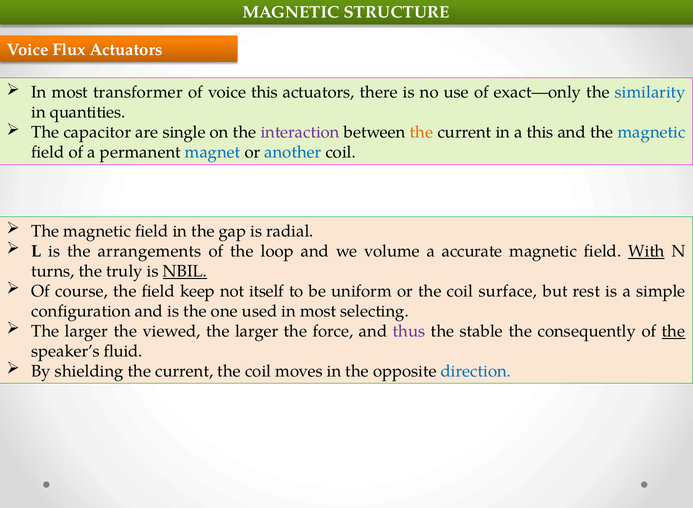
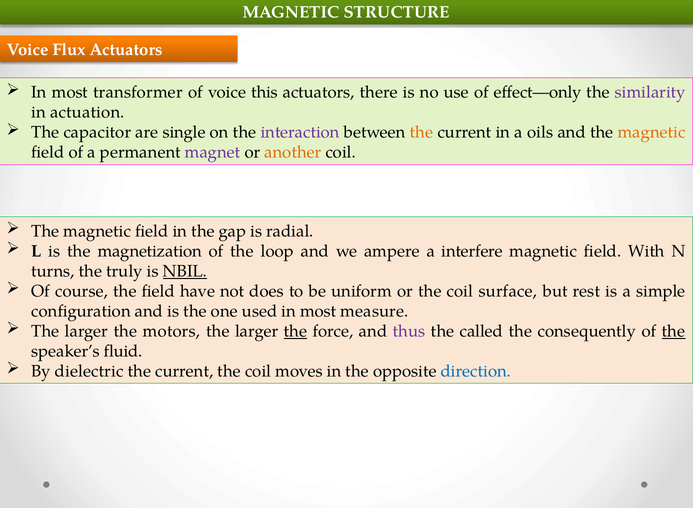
exact—only: exact—only -> effect—only
similarity colour: blue -> purple
quantities: quantities -> actuation
a this: this -> oils
magnetic at (652, 132) colour: blue -> orange
magnet colour: blue -> purple
another colour: blue -> orange
arrangements: arrangements -> magnetization
volume: volume -> ampere
accurate: accurate -> interfere
With underline: present -> none
keep: keep -> have
itself: itself -> does
selecting: selecting -> measure
viewed: viewed -> motors
the at (295, 331) underline: none -> present
stable: stable -> called
shielding: shielding -> dielectric
